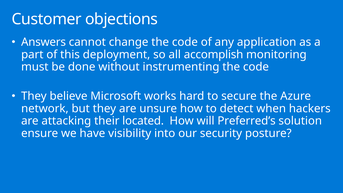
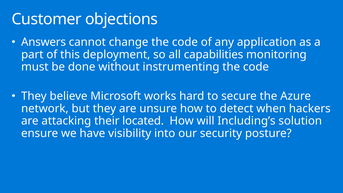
accomplish: accomplish -> capabilities
Preferred’s: Preferred’s -> Including’s
